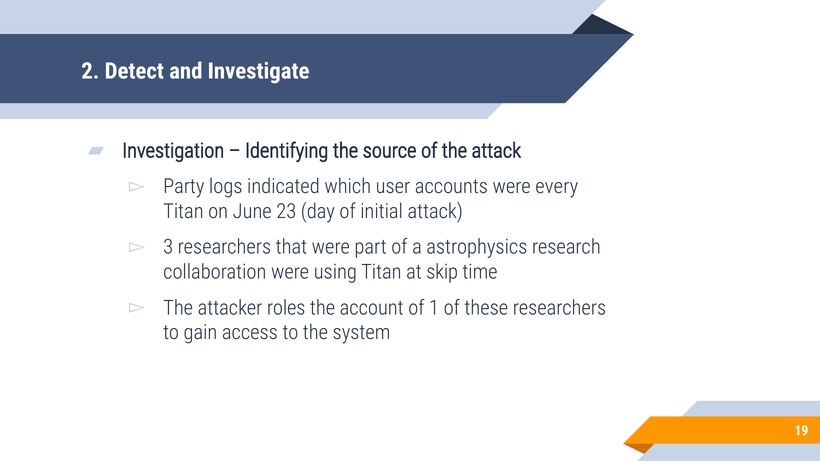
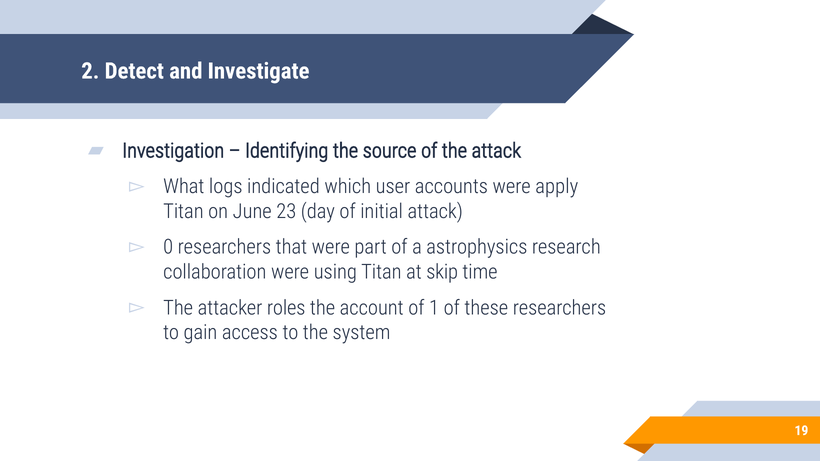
Party: Party -> What
every: every -> apply
3: 3 -> 0
